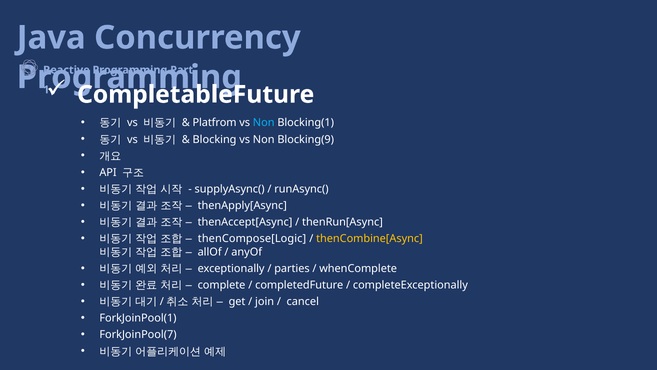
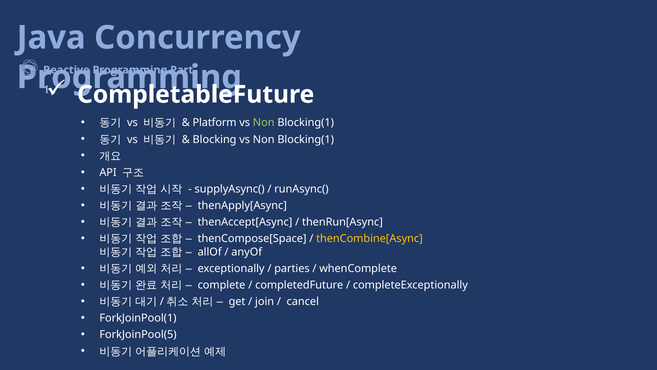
Platfrom: Platfrom -> Platform
Non at (264, 123) colour: light blue -> light green
Blocking vs Non Blocking(9: Blocking(9 -> Blocking(1
thenCompose[Logic: thenCompose[Logic -> thenCompose[Space
ForkJoinPool(7: ForkJoinPool(7 -> ForkJoinPool(5
